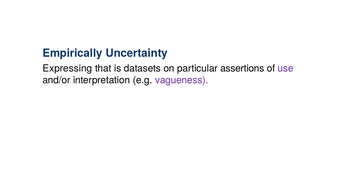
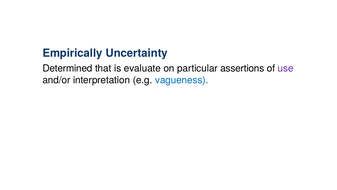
Expressing: Expressing -> Determined
datasets: datasets -> evaluate
vagueness colour: purple -> blue
